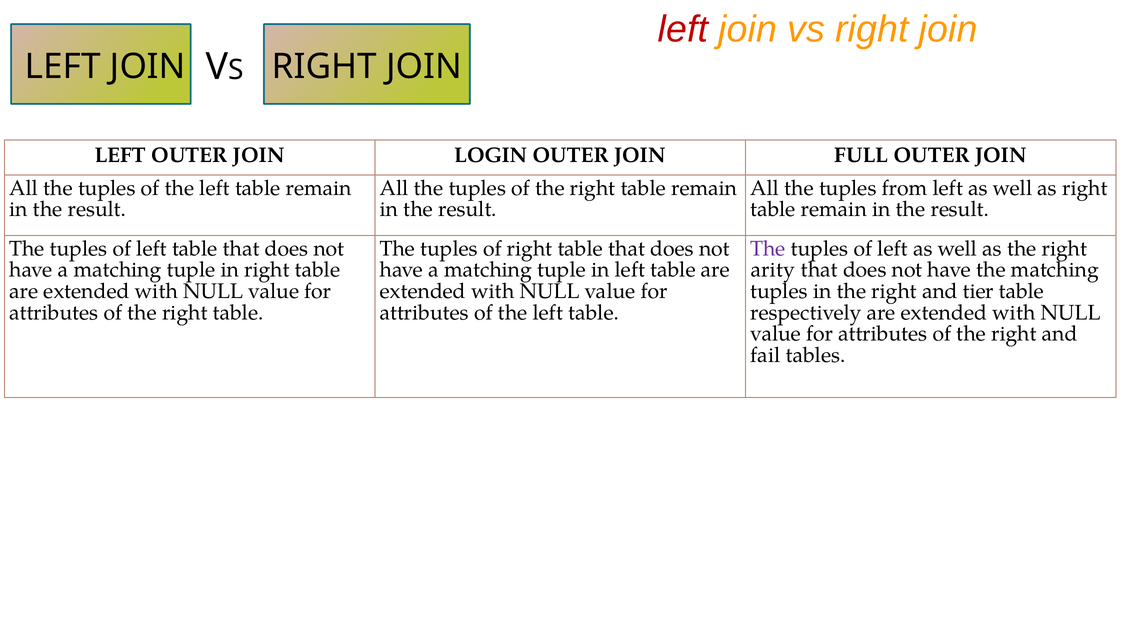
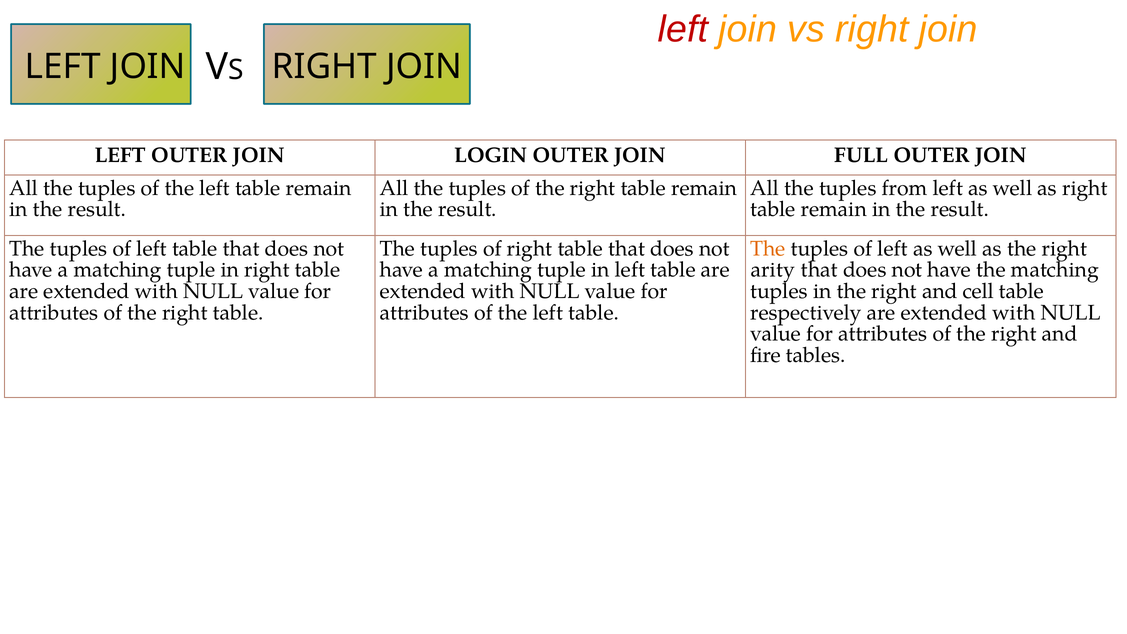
The at (768, 249) colour: purple -> orange
tier: tier -> cell
fail: fail -> fire
